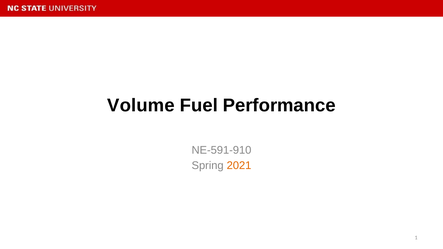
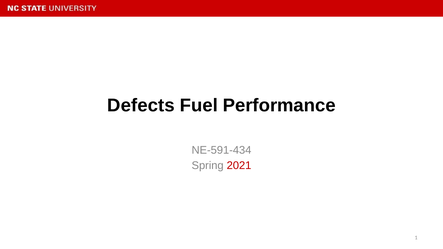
Volume: Volume -> Defects
NE-591-910: NE-591-910 -> NE-591-434
2021 colour: orange -> red
